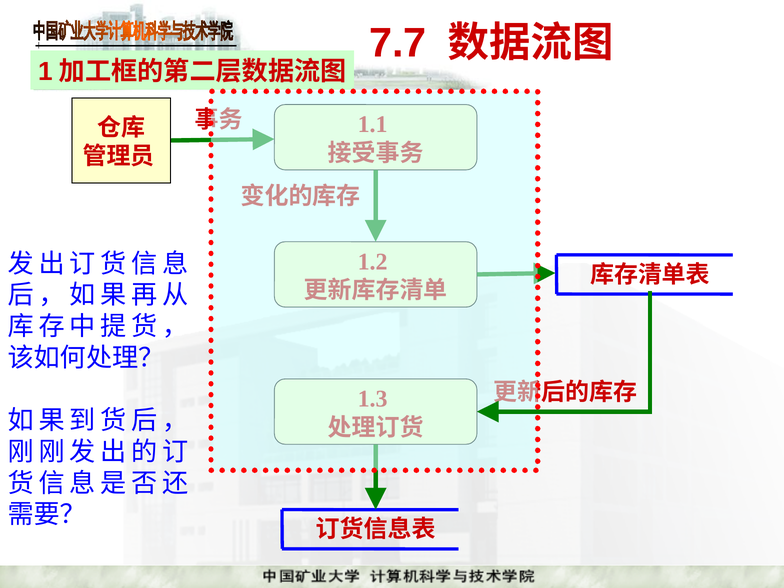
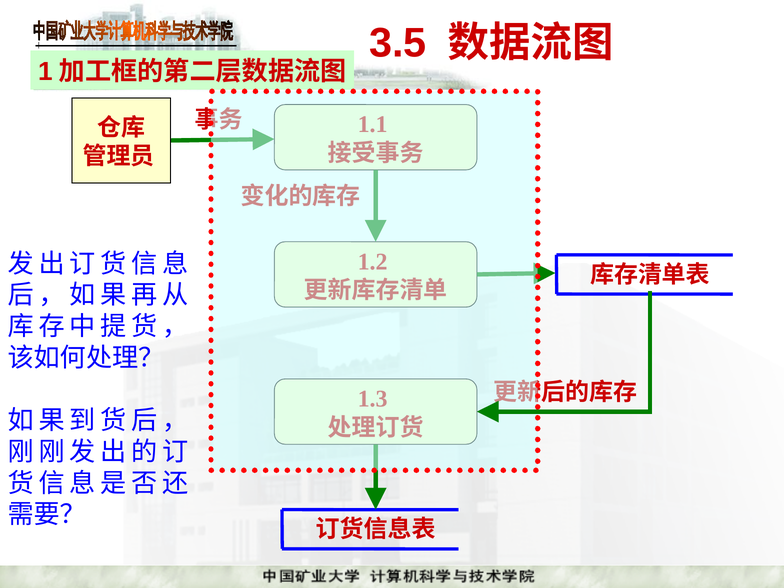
7.7: 7.7 -> 3.5
